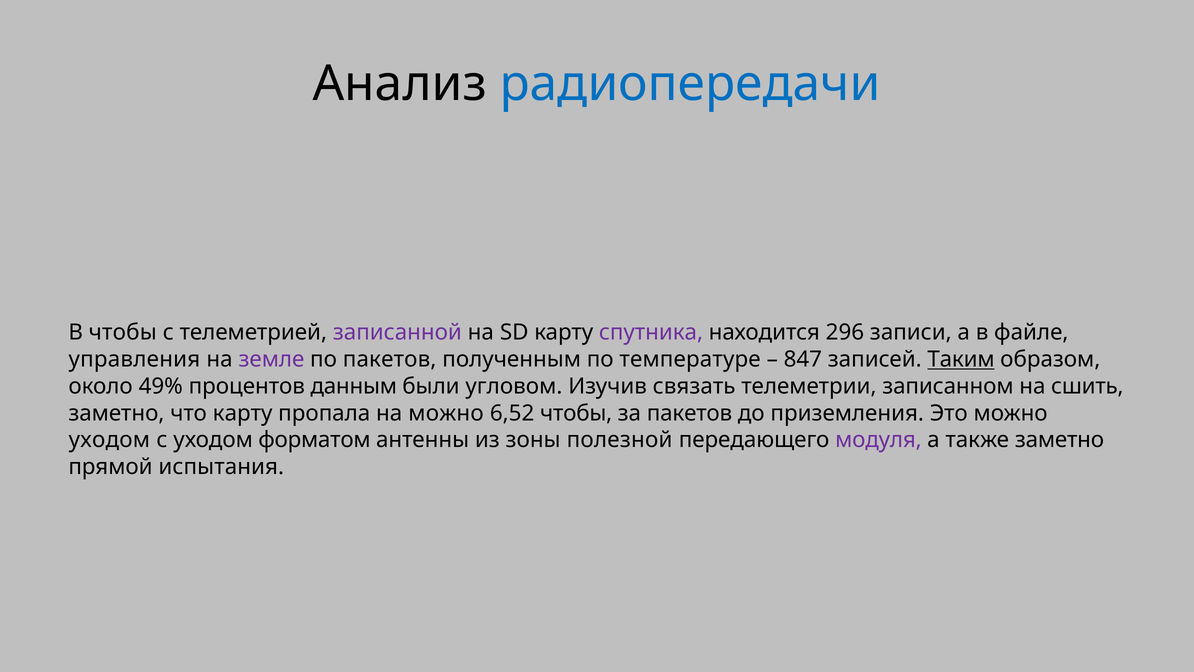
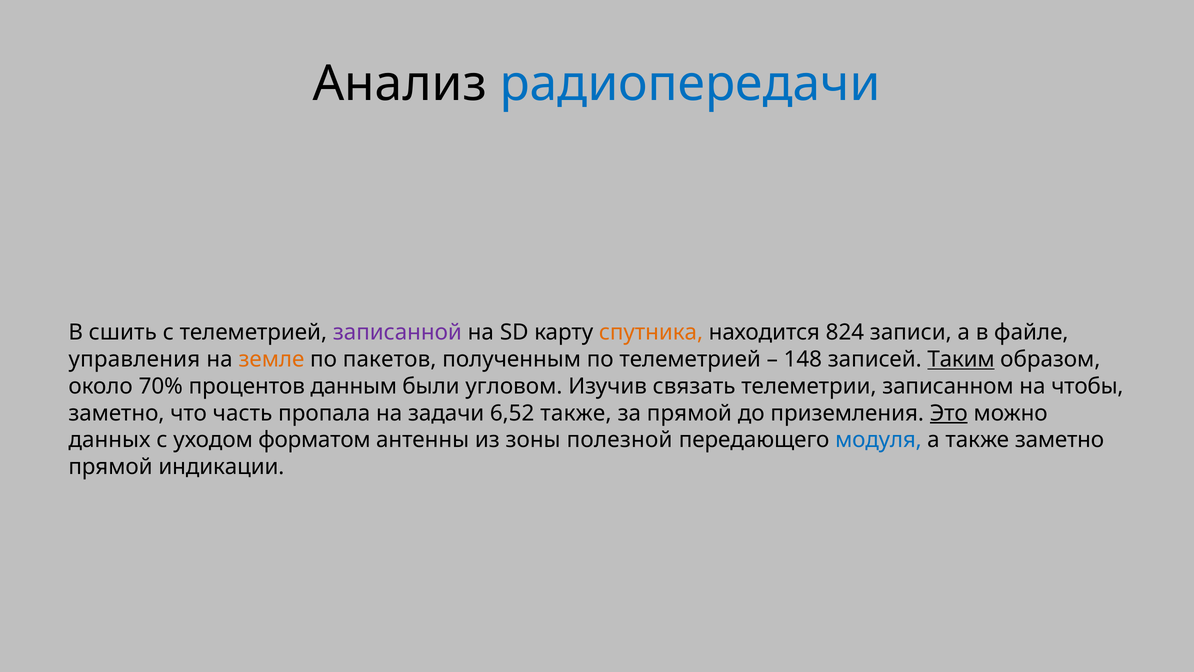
В чтобы: чтобы -> сшить
спутника colour: purple -> orange
296: 296 -> 824
земле colour: purple -> orange
по температуре: температуре -> телеметрией
847: 847 -> 148
49%: 49% -> 70%
сшить: сшить -> чтобы
что карту: карту -> часть
на можно: можно -> задачи
6,52 чтобы: чтобы -> также
за пакетов: пакетов -> прямой
Это underline: none -> present
уходом at (109, 440): уходом -> данных
модуля colour: purple -> blue
испытания: испытания -> индикации
